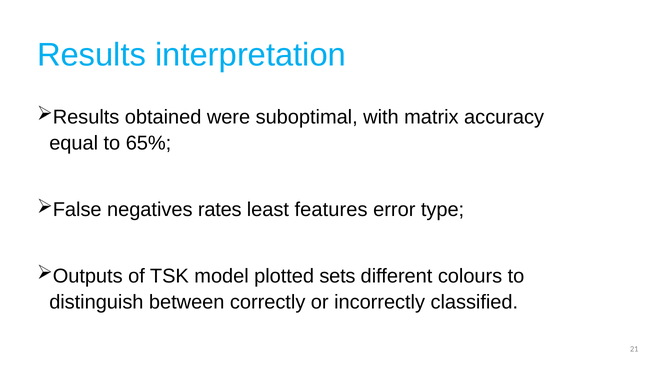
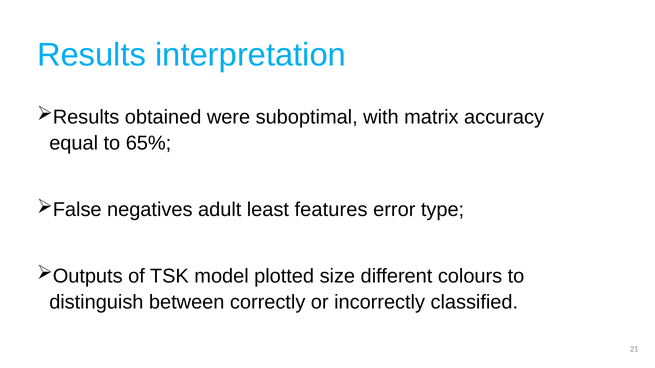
rates: rates -> adult
sets: sets -> size
